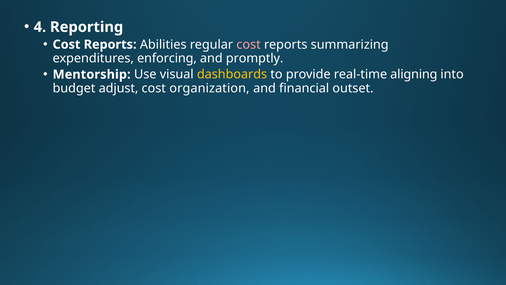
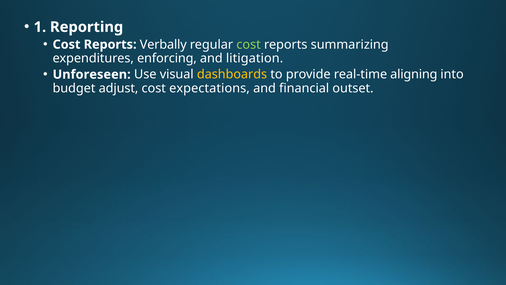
4: 4 -> 1
Abilities: Abilities -> Verbally
cost at (249, 44) colour: pink -> light green
promptly: promptly -> litigation
Mentorship: Mentorship -> Unforeseen
organization: organization -> expectations
